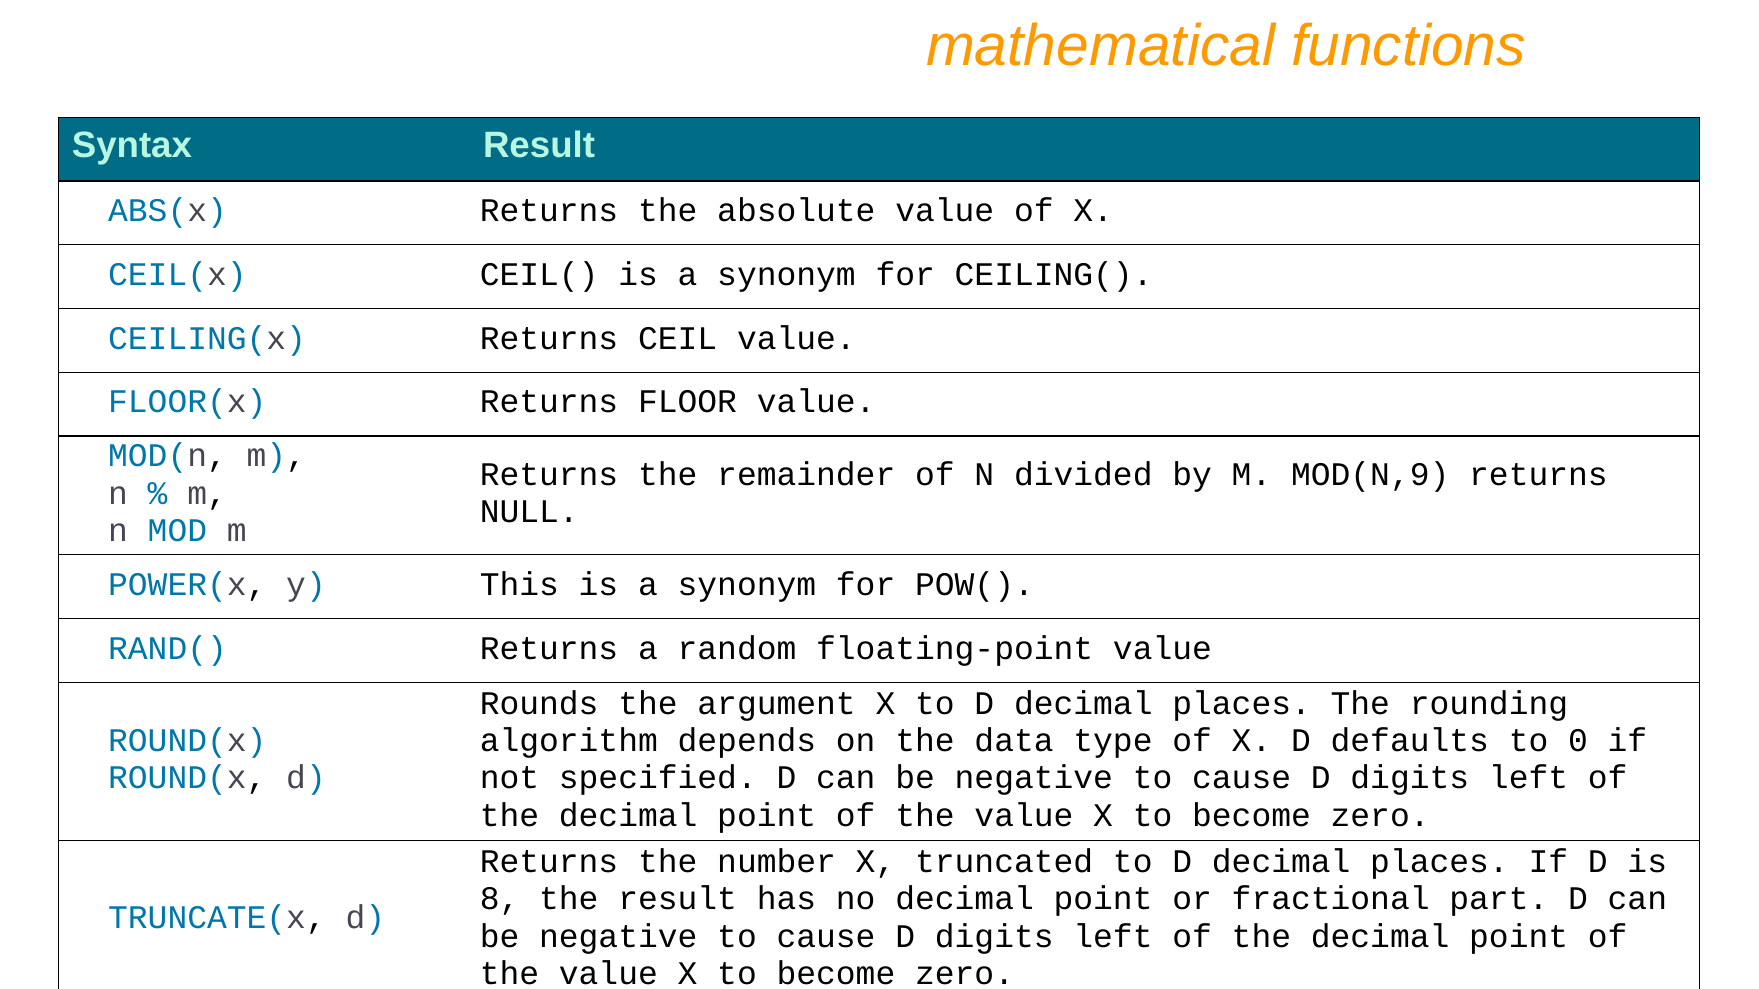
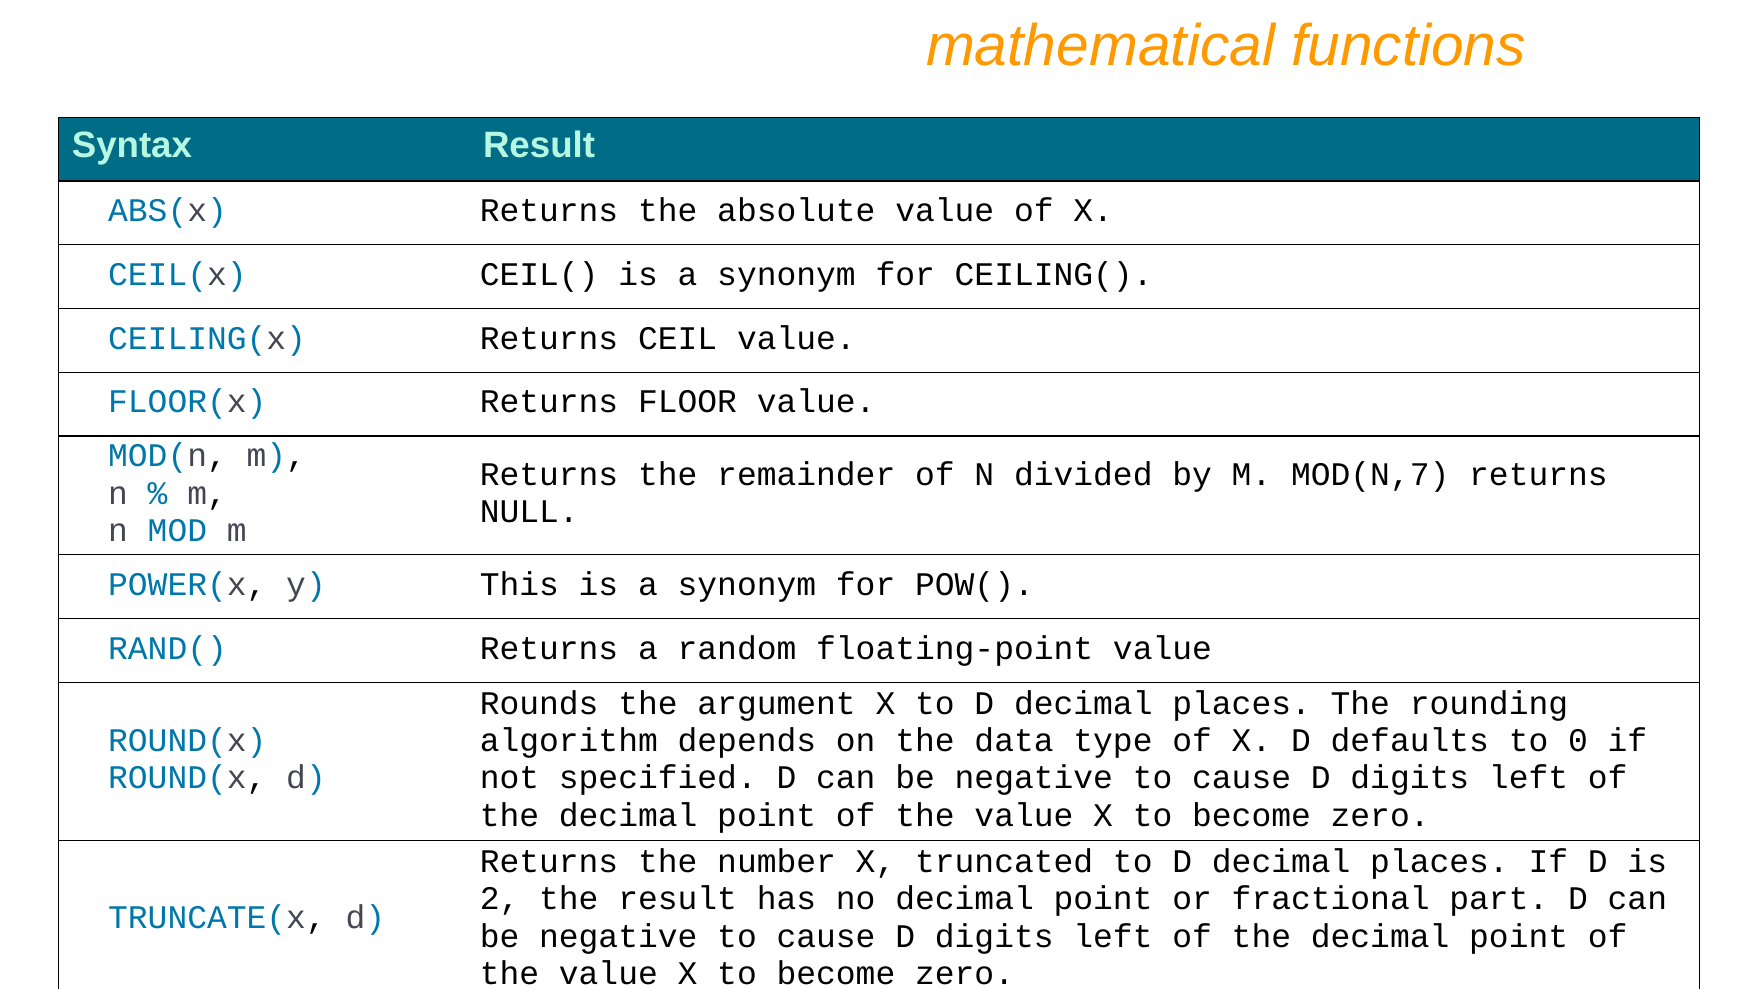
MOD(N,9: MOD(N,9 -> MOD(N,7
8: 8 -> 2
